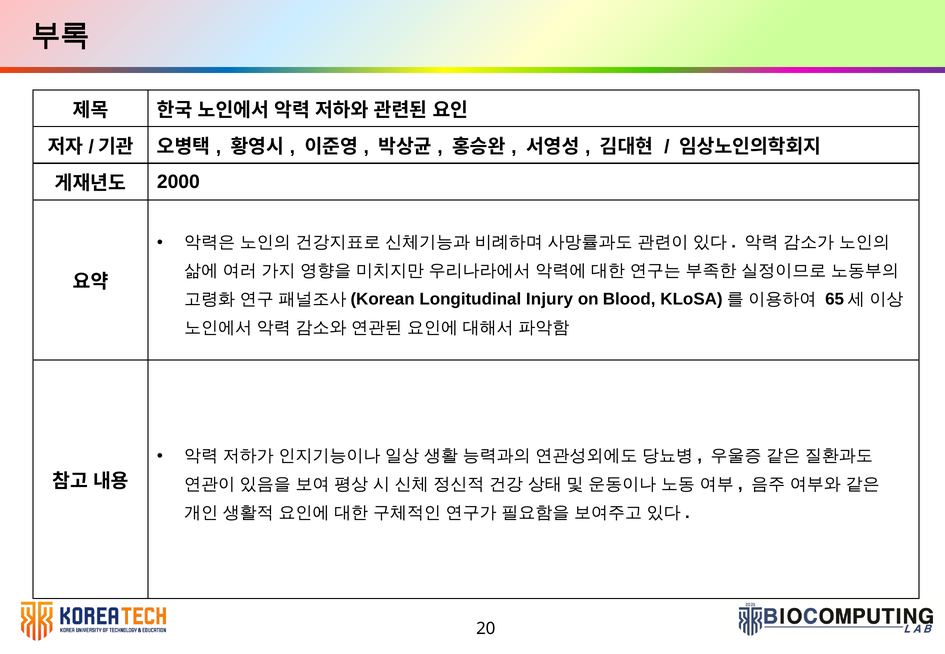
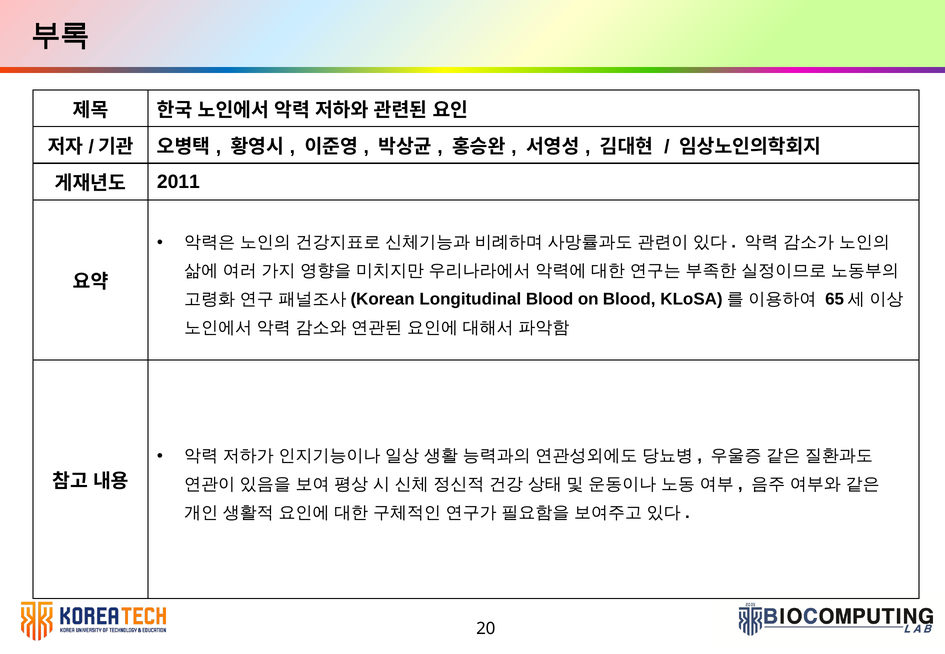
2000: 2000 -> 2011
Longitudinal Injury: Injury -> Blood
